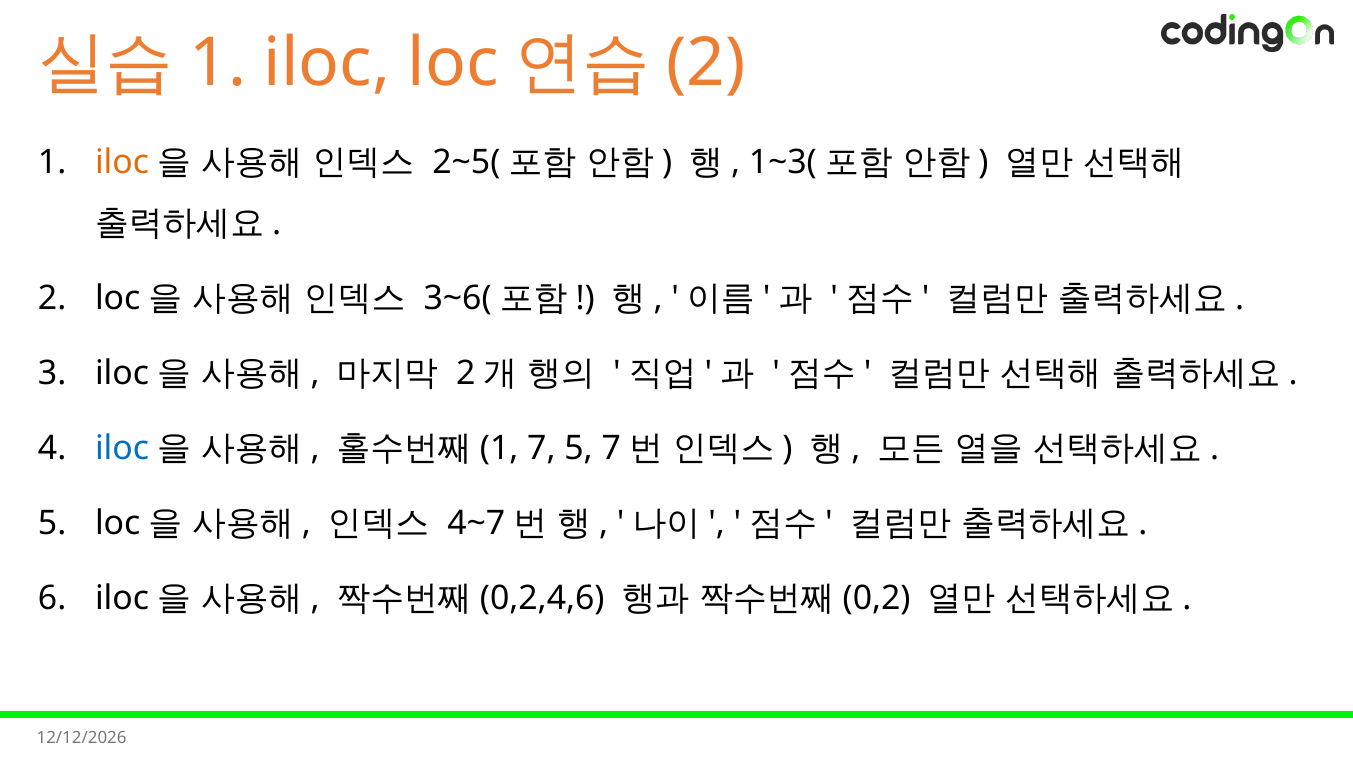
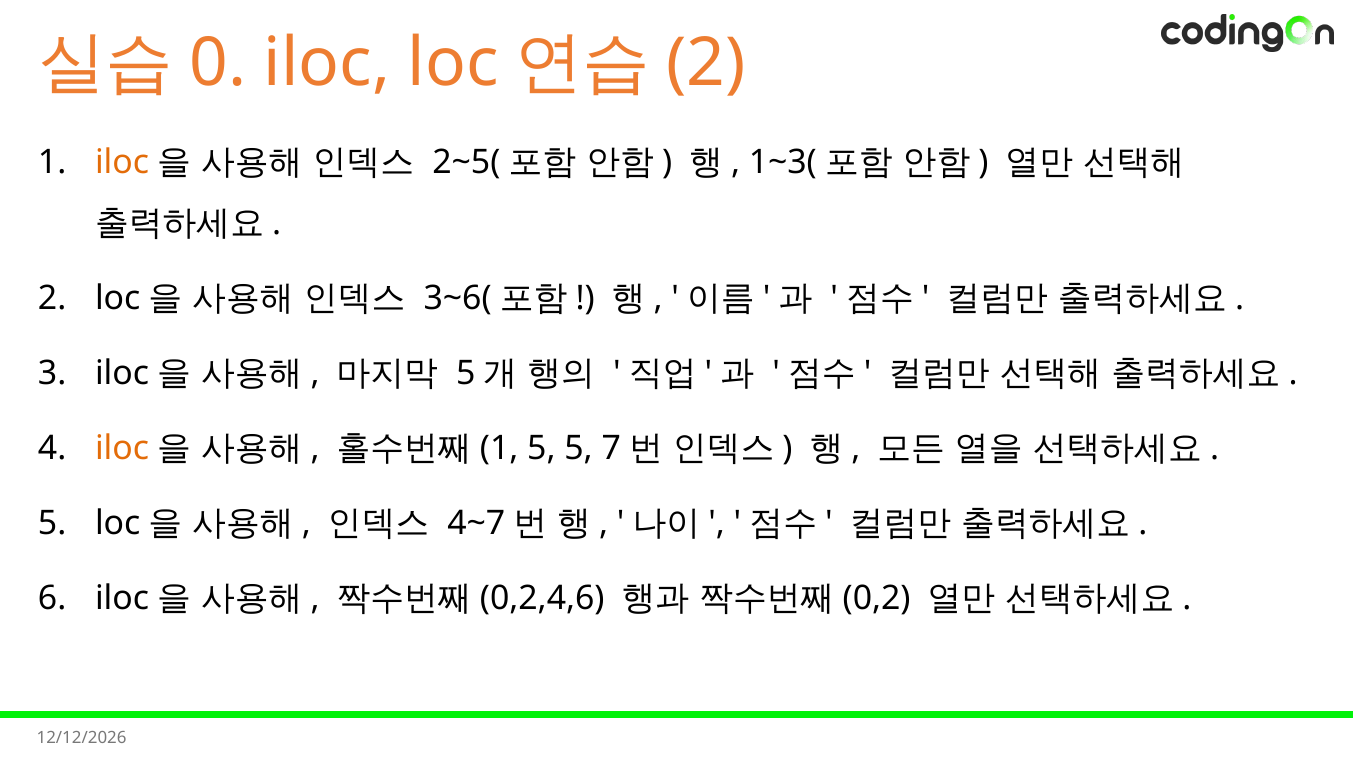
1 at (218, 63): 1 -> 0
2 at (466, 373): 2 -> 5
iloc at (122, 448) colour: blue -> orange
7 at (541, 448): 7 -> 5
